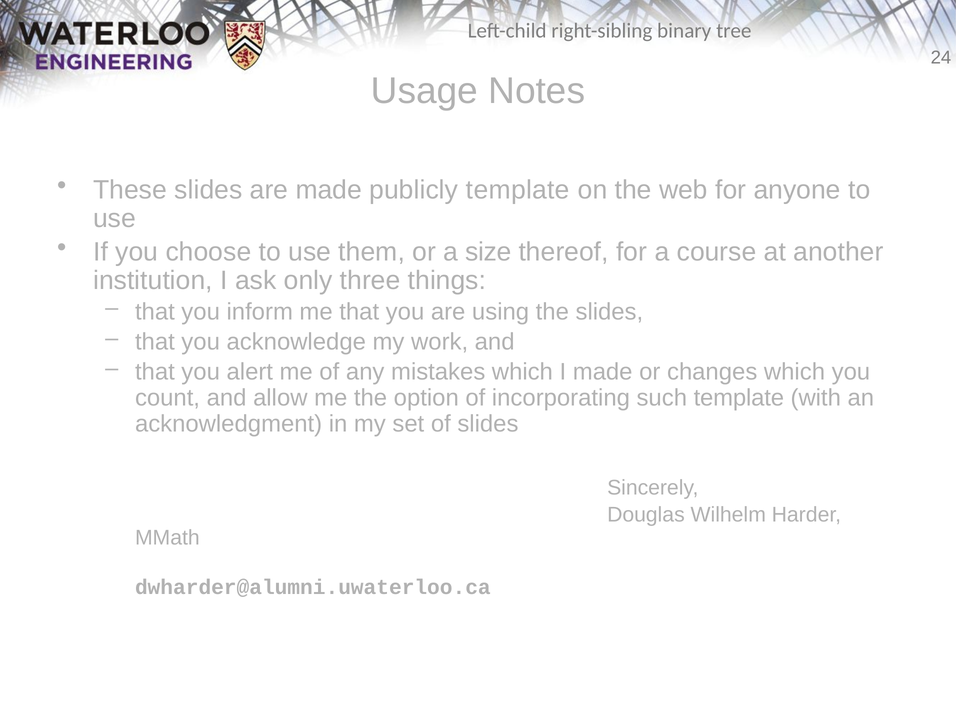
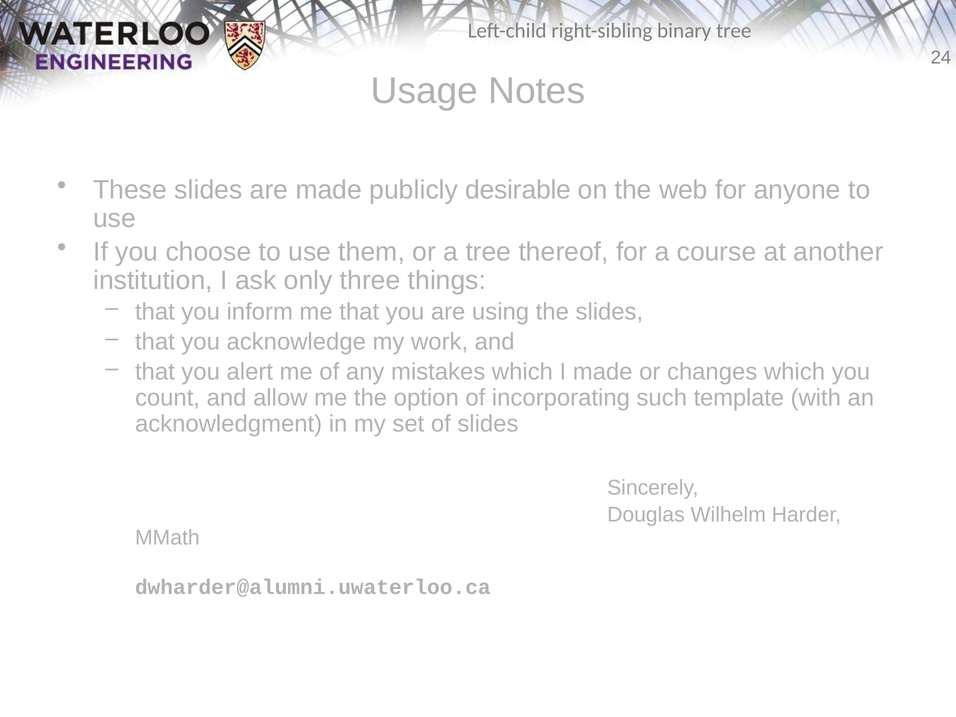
publicly template: template -> desirable
a size: size -> tree
